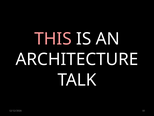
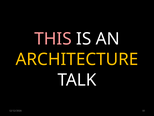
ARCHITECTURE colour: white -> yellow
